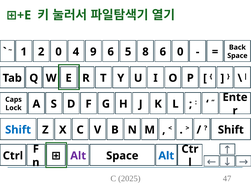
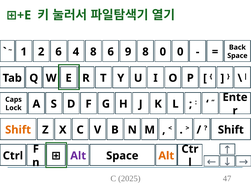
2 0: 0 -> 6
4 9: 9 -> 8
5: 5 -> 9
8 6: 6 -> 0
Shift at (18, 130) colour: blue -> orange
Alt at (166, 156) colour: blue -> orange
